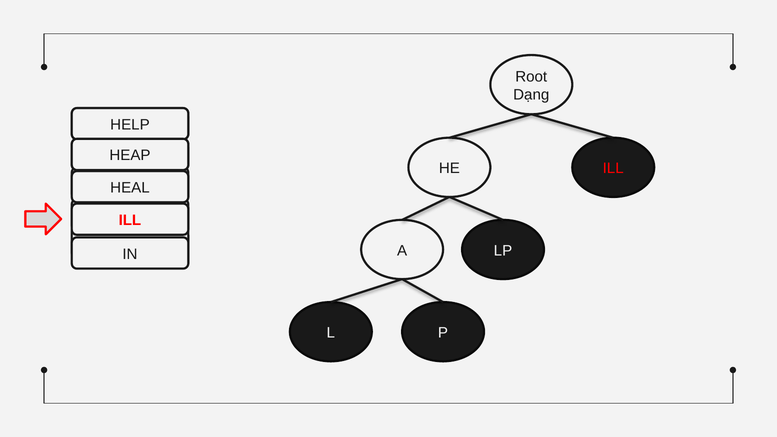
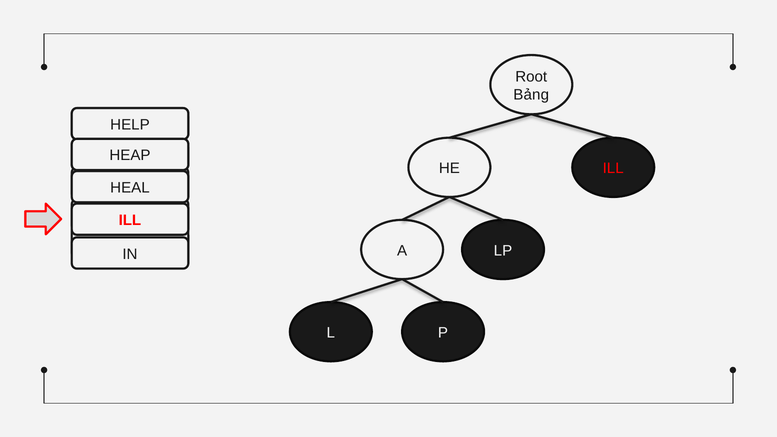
Dạng: Dạng -> Bảng
